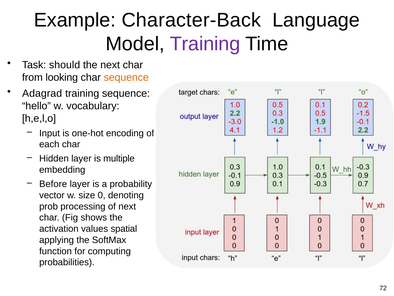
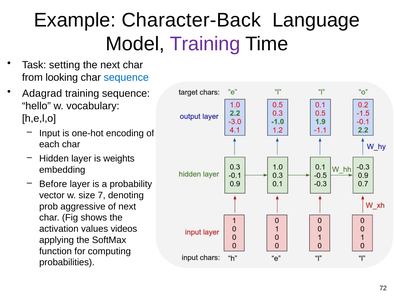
should: should -> setting
sequence at (126, 77) colour: orange -> blue
multiple: multiple -> weights
0: 0 -> 7
processing: processing -> aggressive
spatial: spatial -> videos
